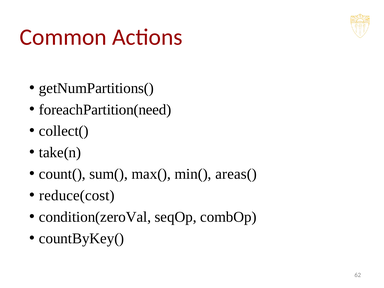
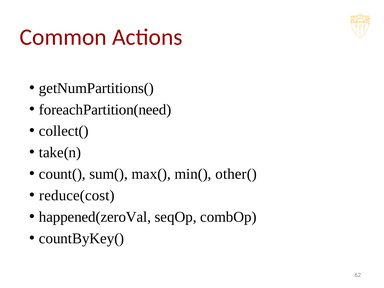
areas(: areas( -> other(
condition(zeroVal: condition(zeroVal -> happened(zeroVal
